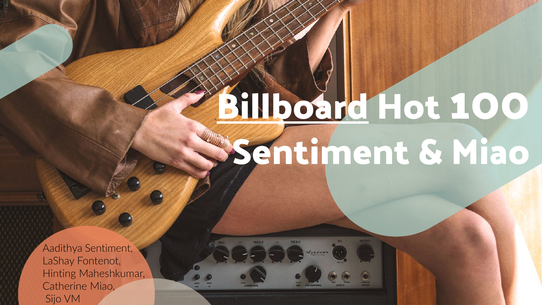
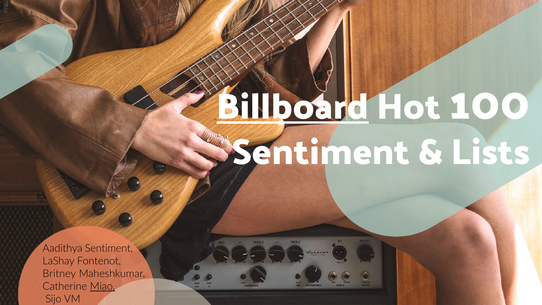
Miao at (491, 152): Miao -> Lists
Hinting: Hinting -> Britney
Miao at (103, 286) underline: none -> present
